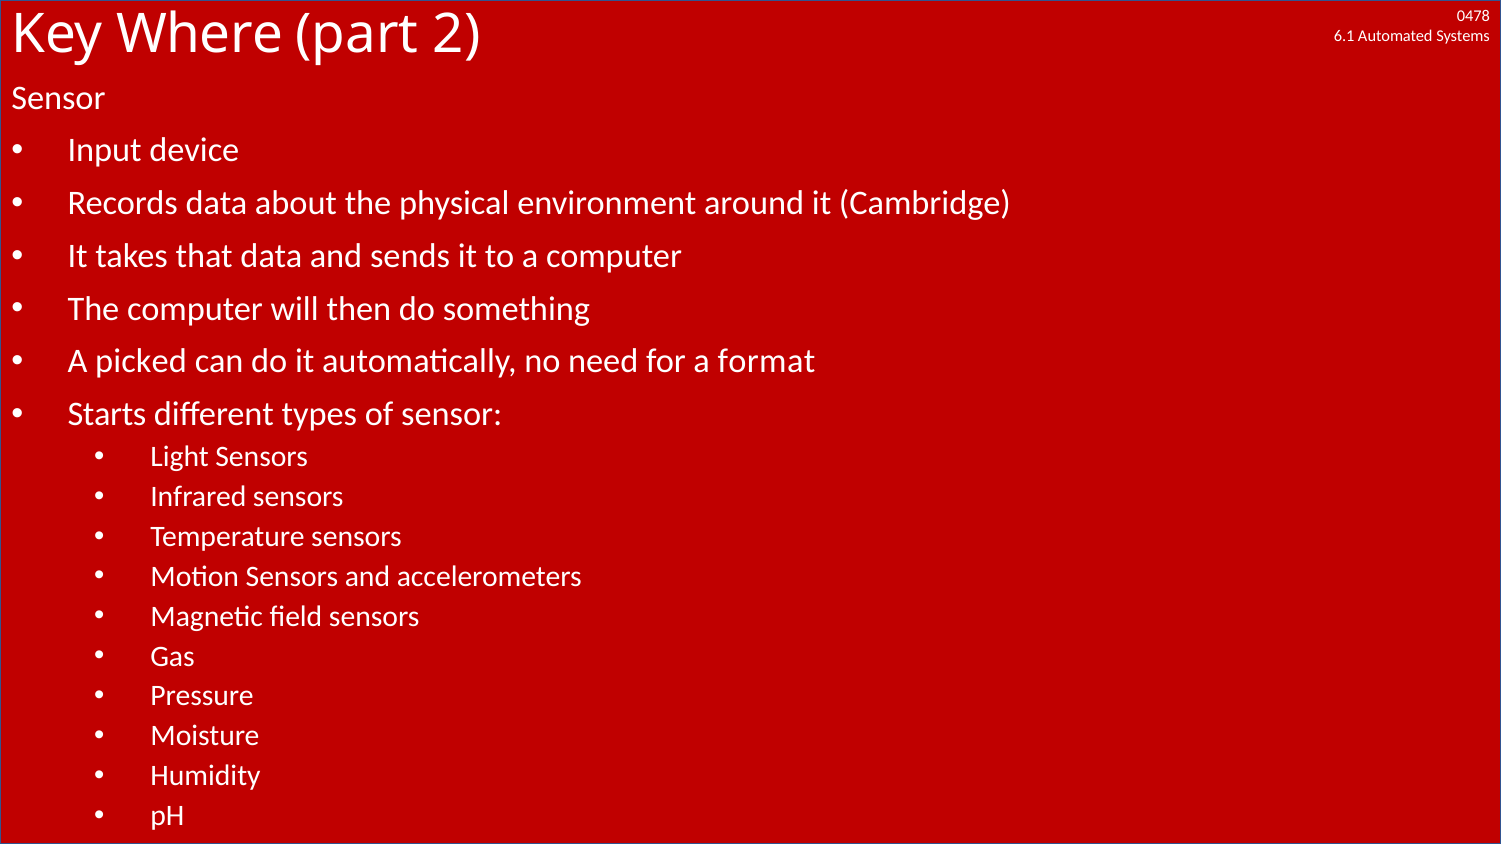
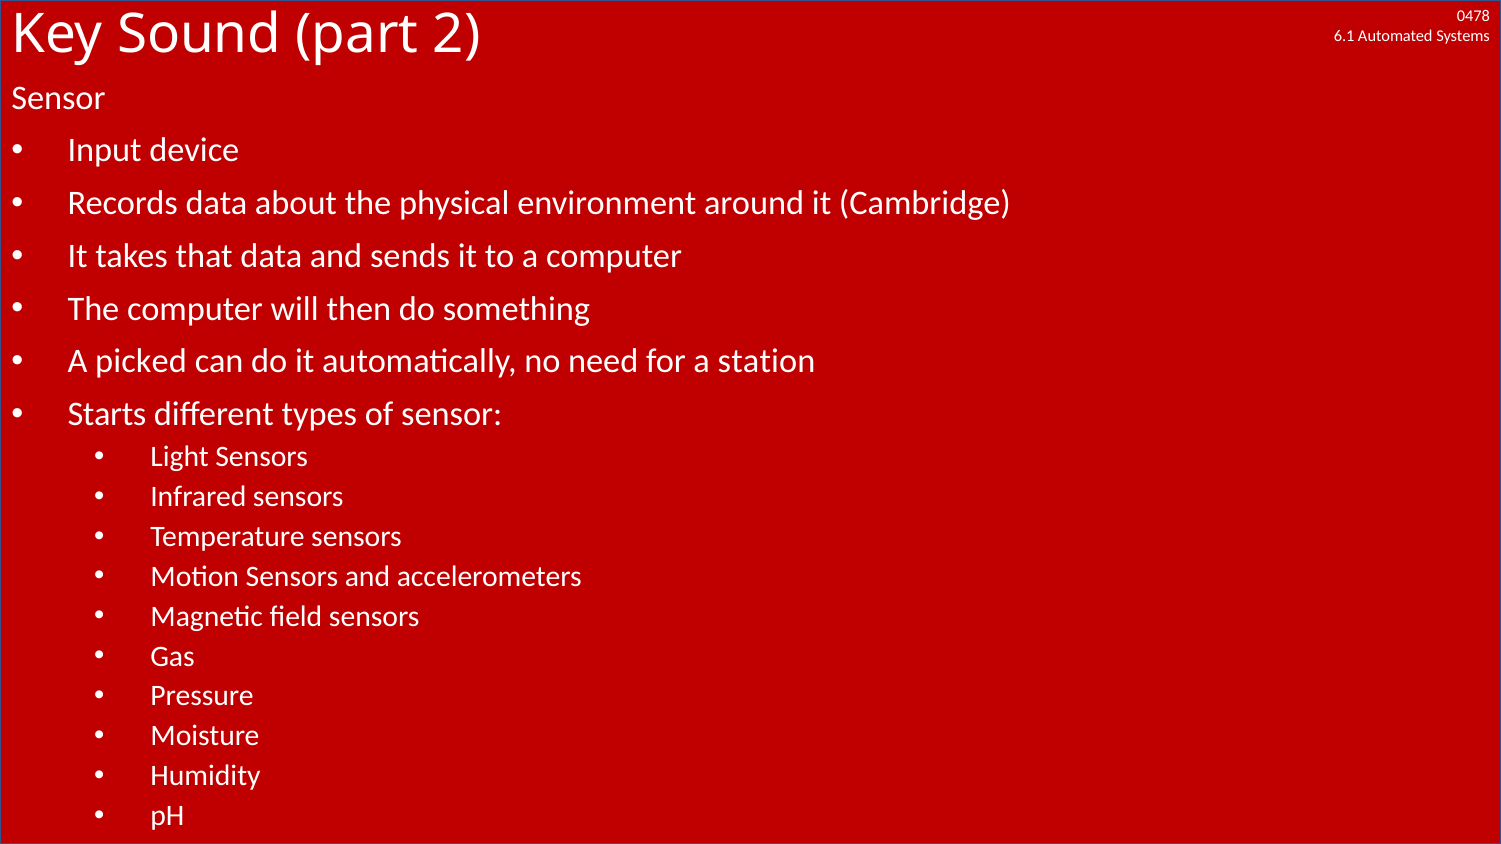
Where: Where -> Sound
format: format -> station
